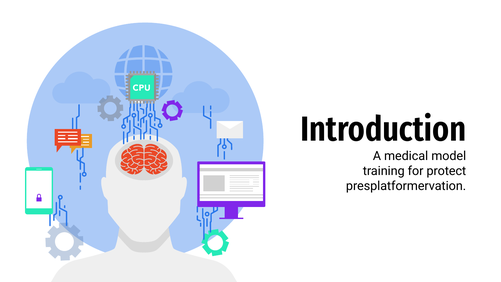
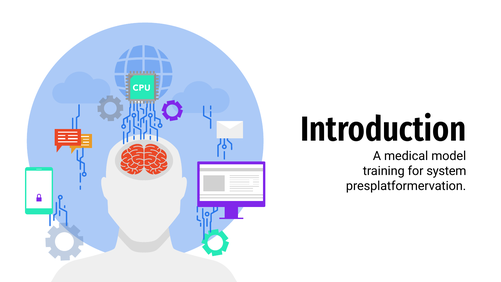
protect: protect -> system
